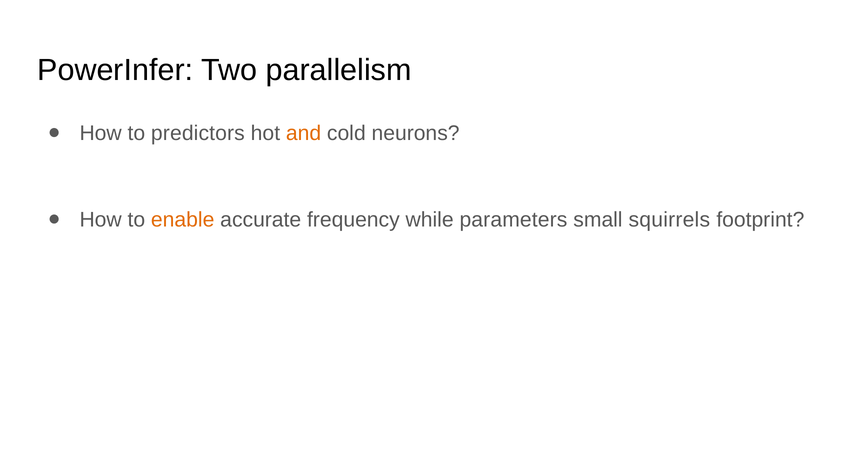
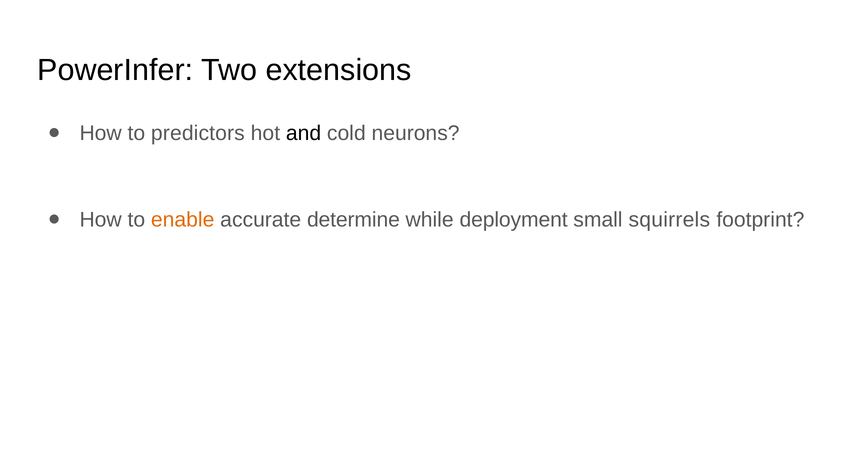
parallelism: parallelism -> extensions
and colour: orange -> black
frequency: frequency -> determine
parameters: parameters -> deployment
